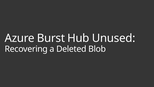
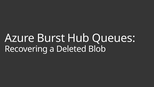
Unused: Unused -> Queues
